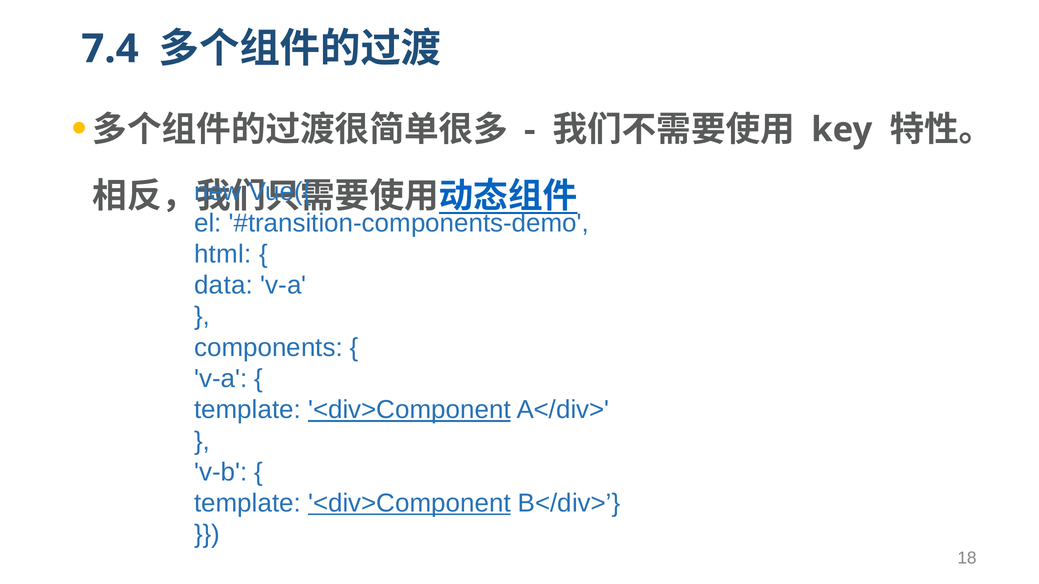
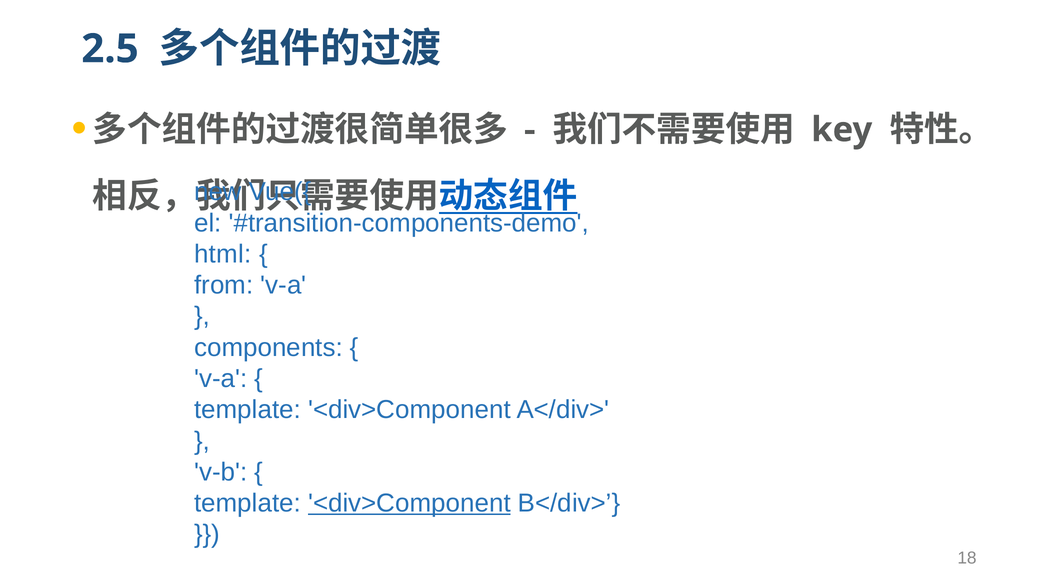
7.4: 7.4 -> 2.5
data: data -> from
<div>Component at (409, 410) underline: present -> none
